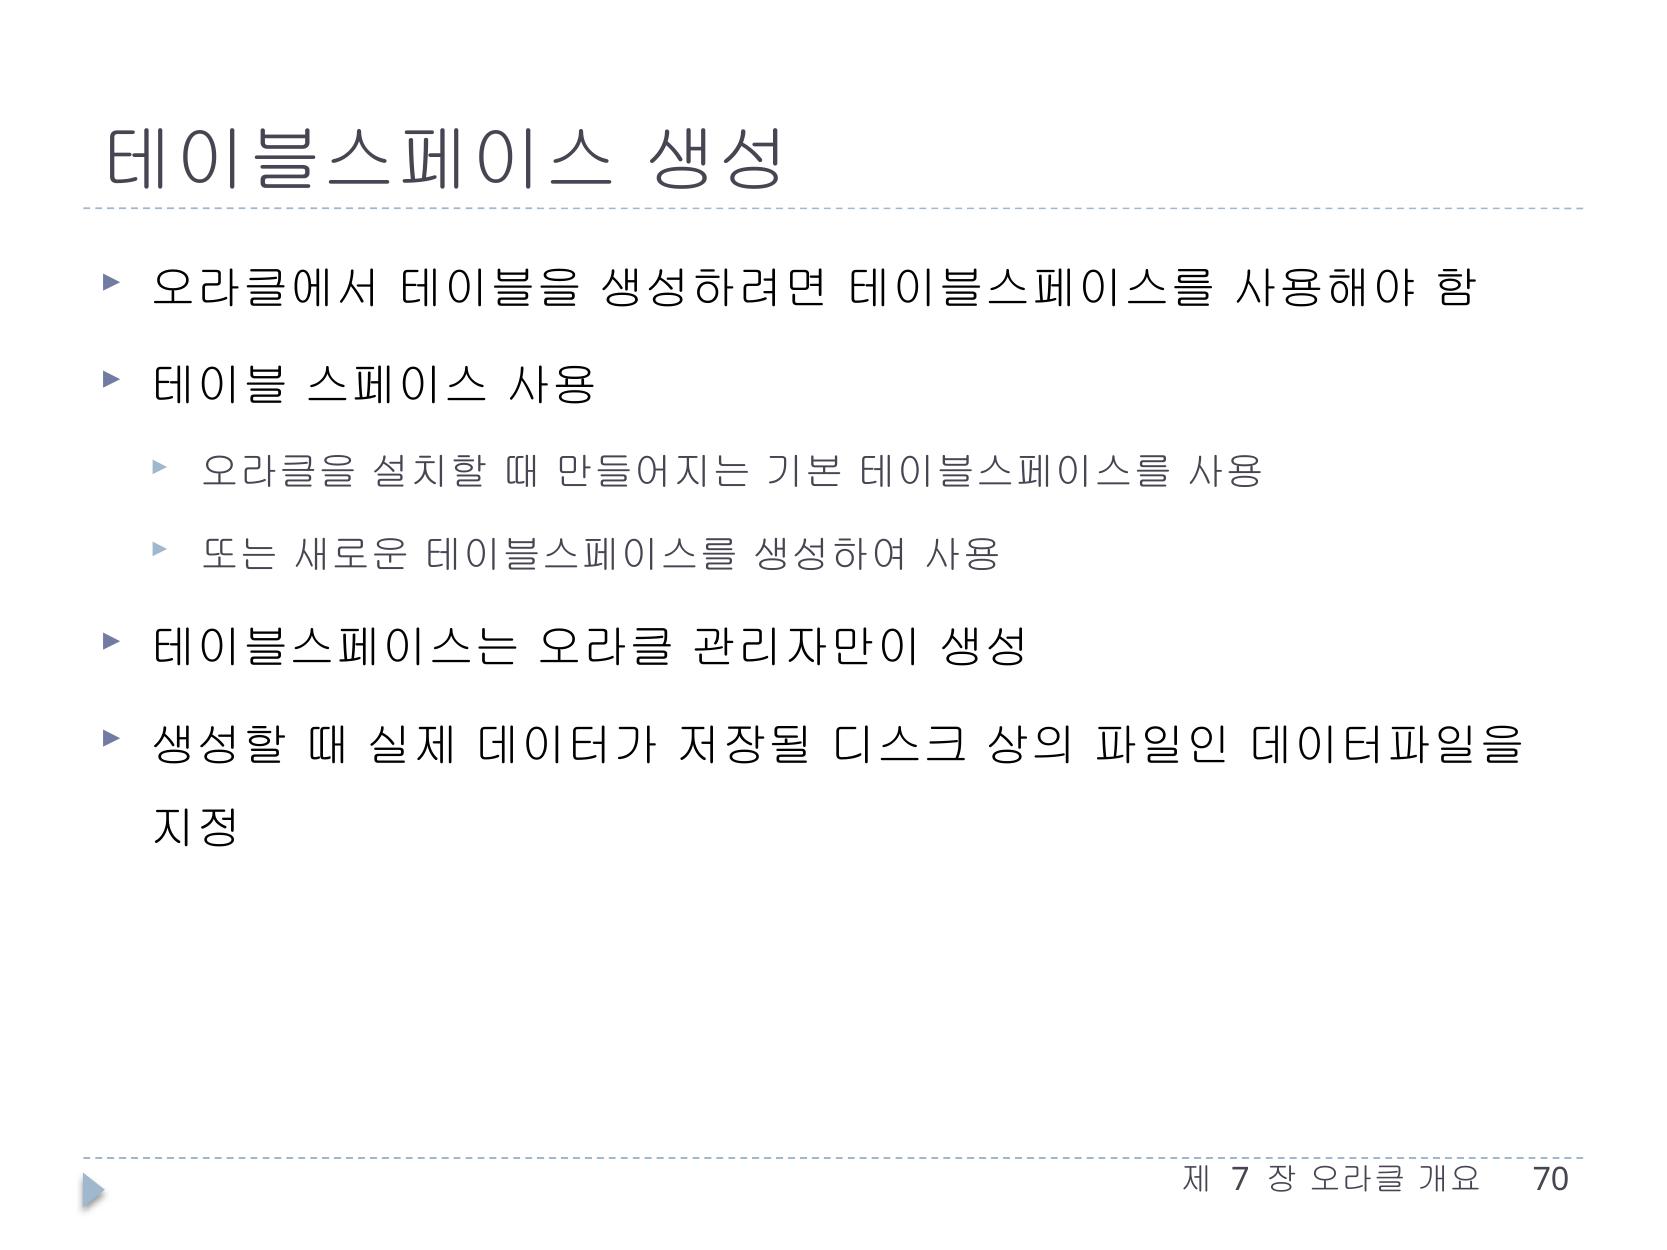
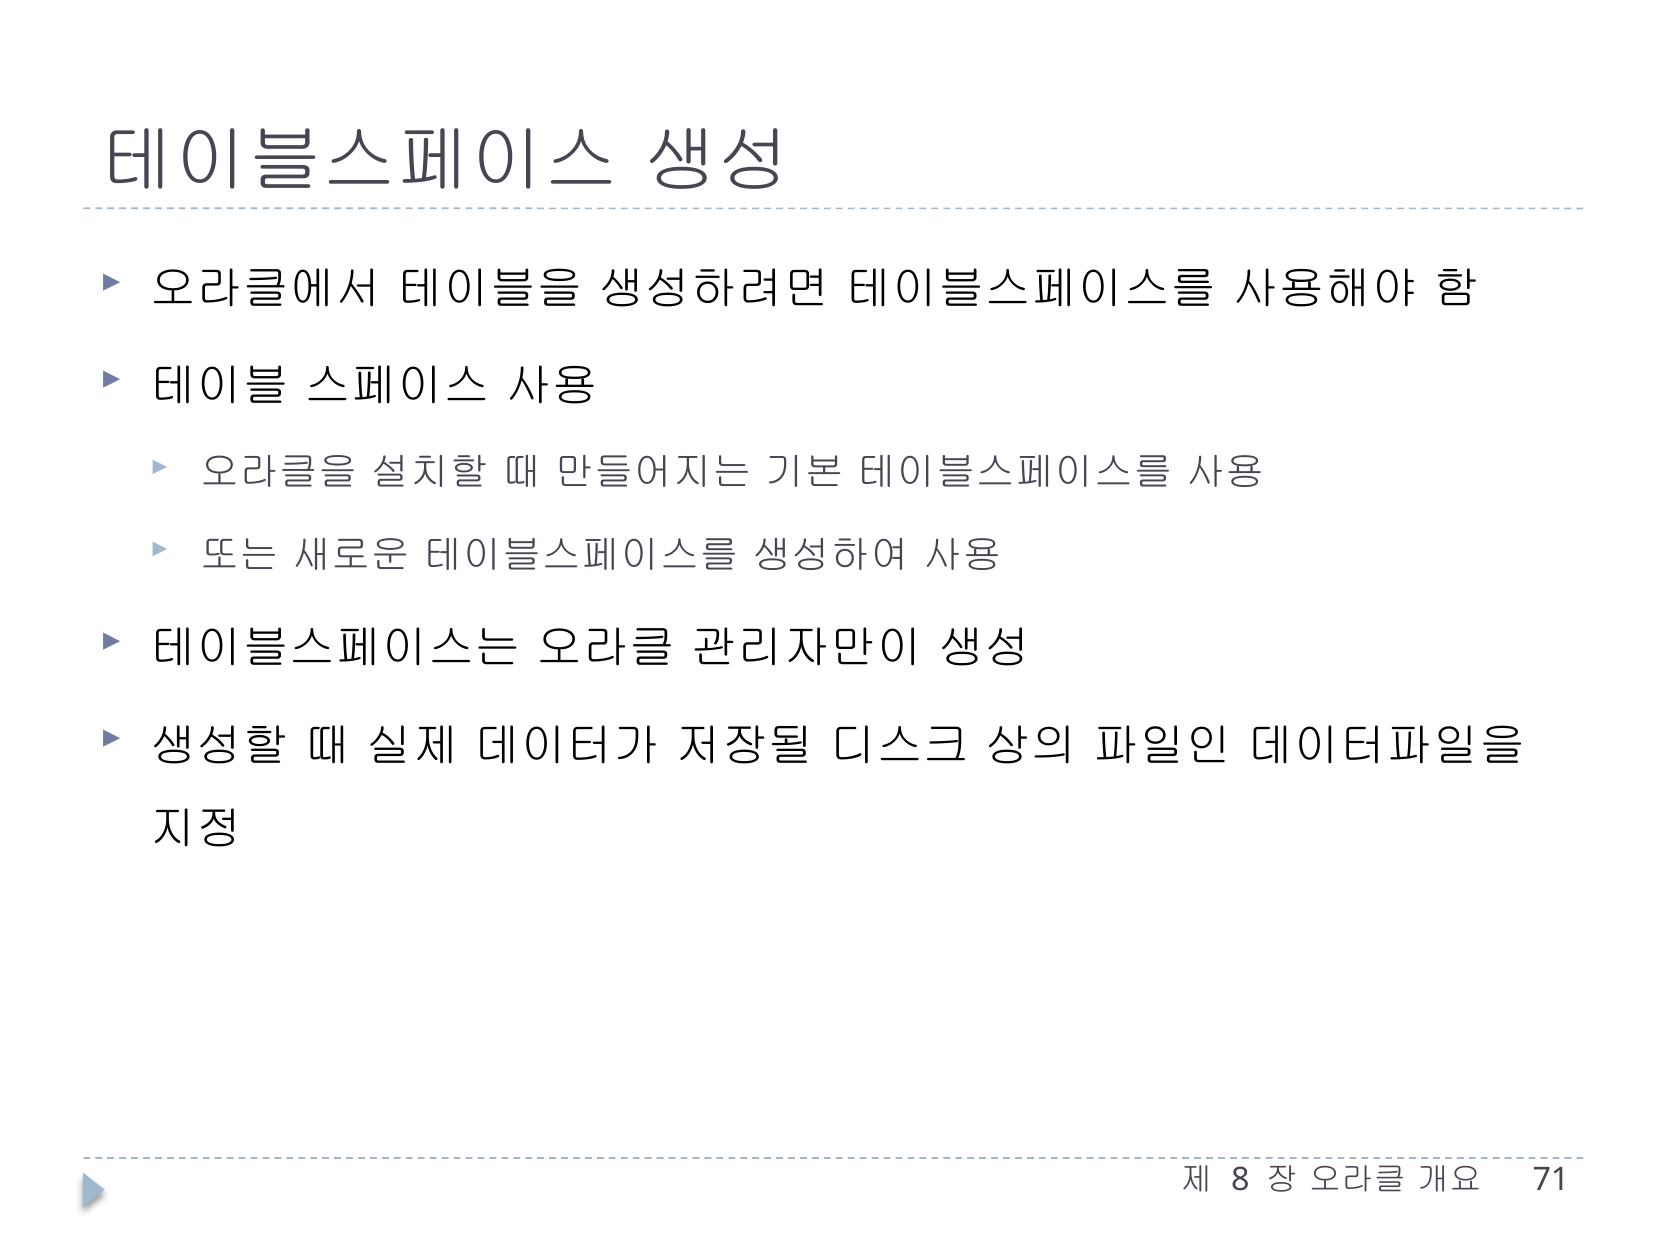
7: 7 -> 8
70: 70 -> 71
